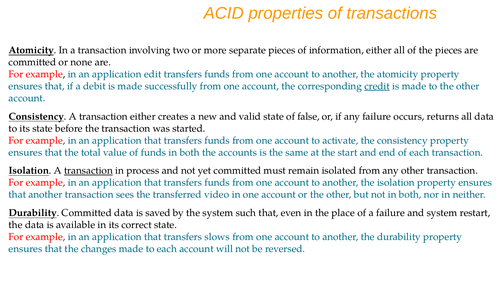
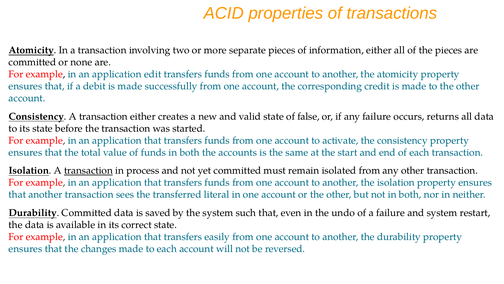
credit underline: present -> none
video: video -> literal
place: place -> undo
slows: slows -> easily
